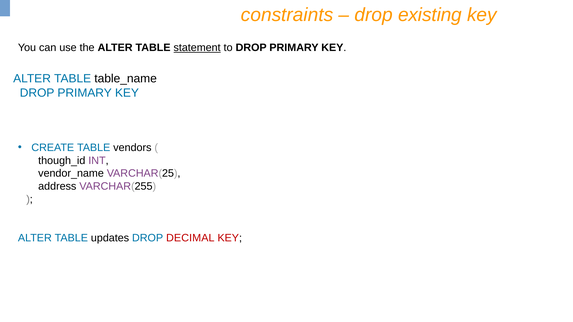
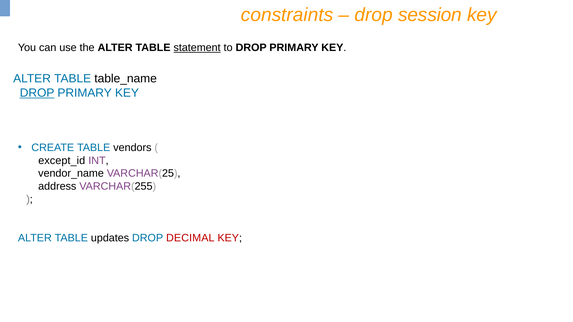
existing: existing -> session
DROP at (37, 93) underline: none -> present
though_id: though_id -> except_id
